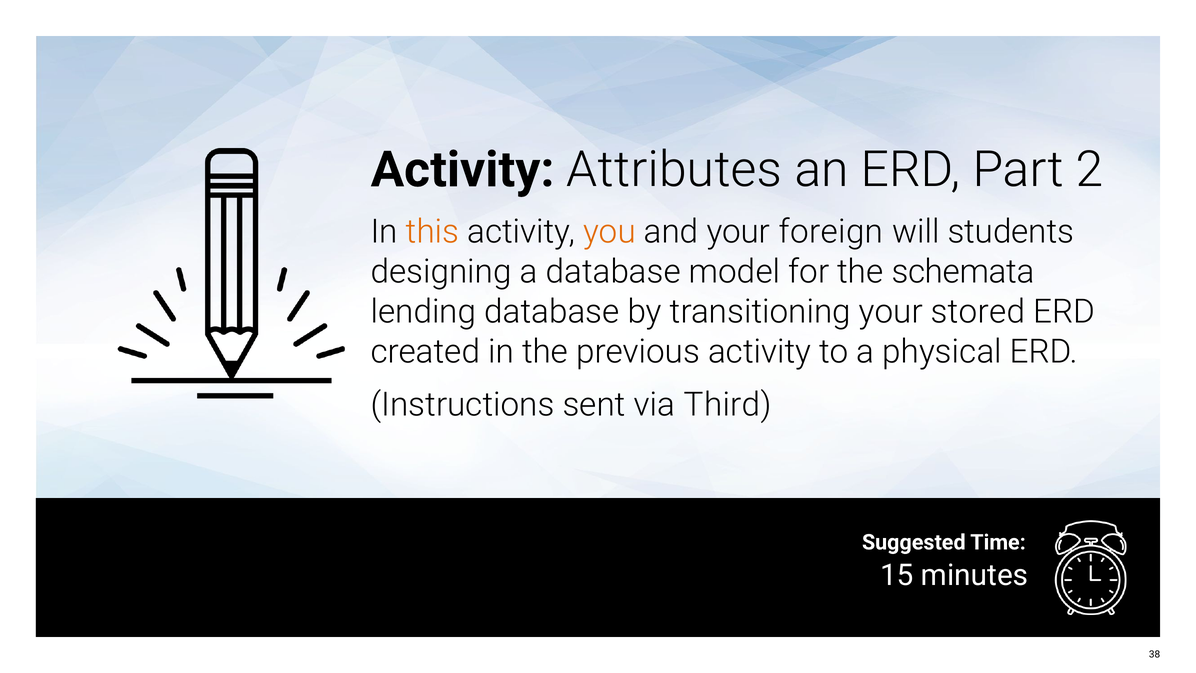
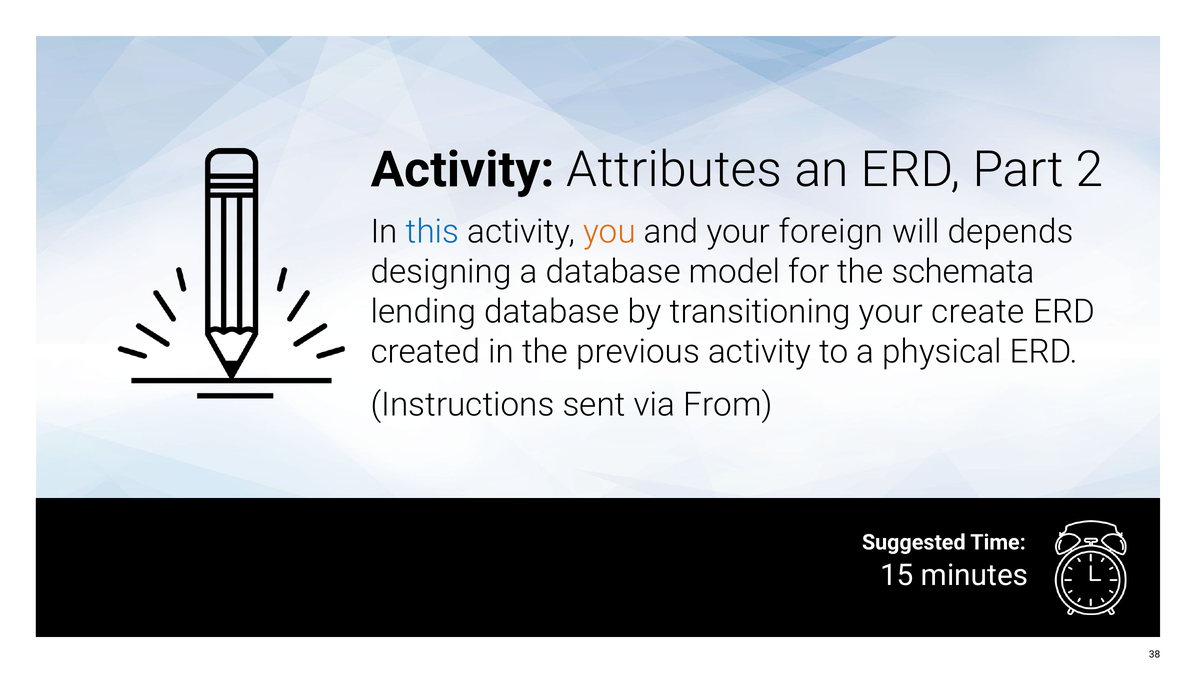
this colour: orange -> blue
students: students -> depends
stored: stored -> create
Third: Third -> From
